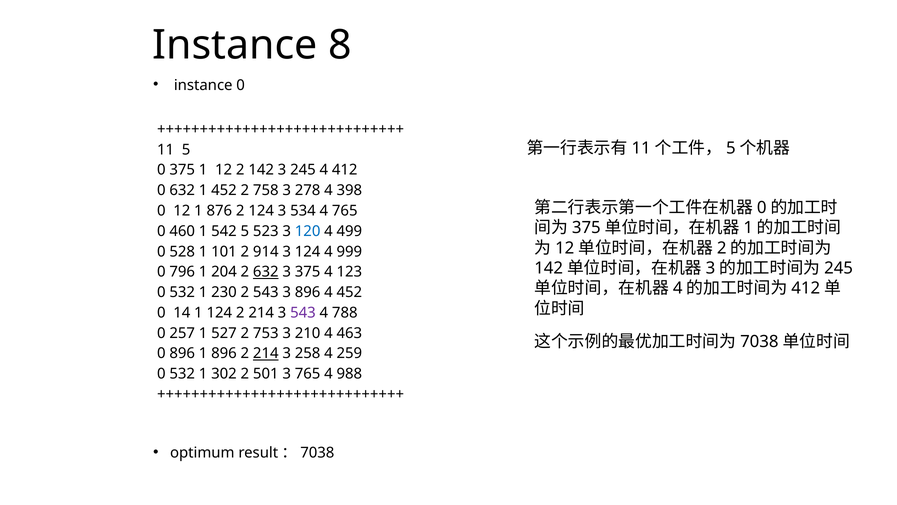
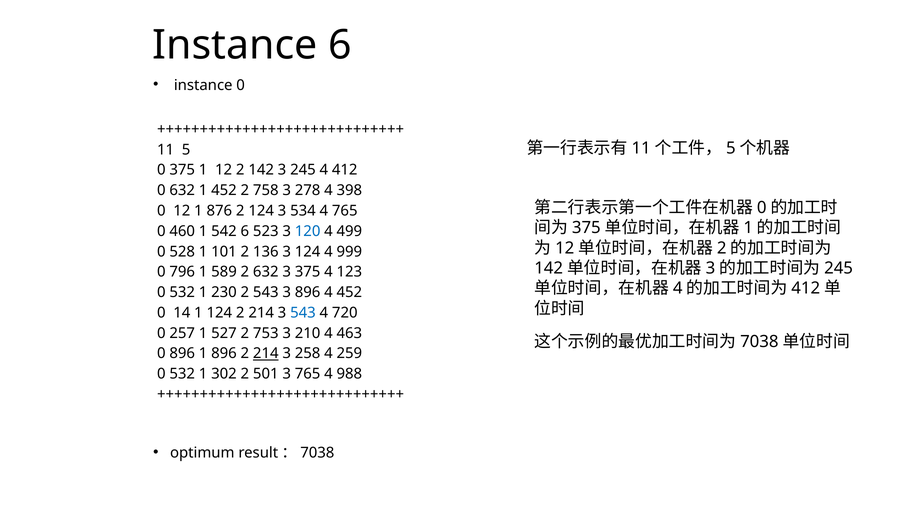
Instance 8: 8 -> 6
542 5: 5 -> 6
914: 914 -> 136
204: 204 -> 589
632 at (266, 272) underline: present -> none
543 at (303, 312) colour: purple -> blue
788: 788 -> 720
